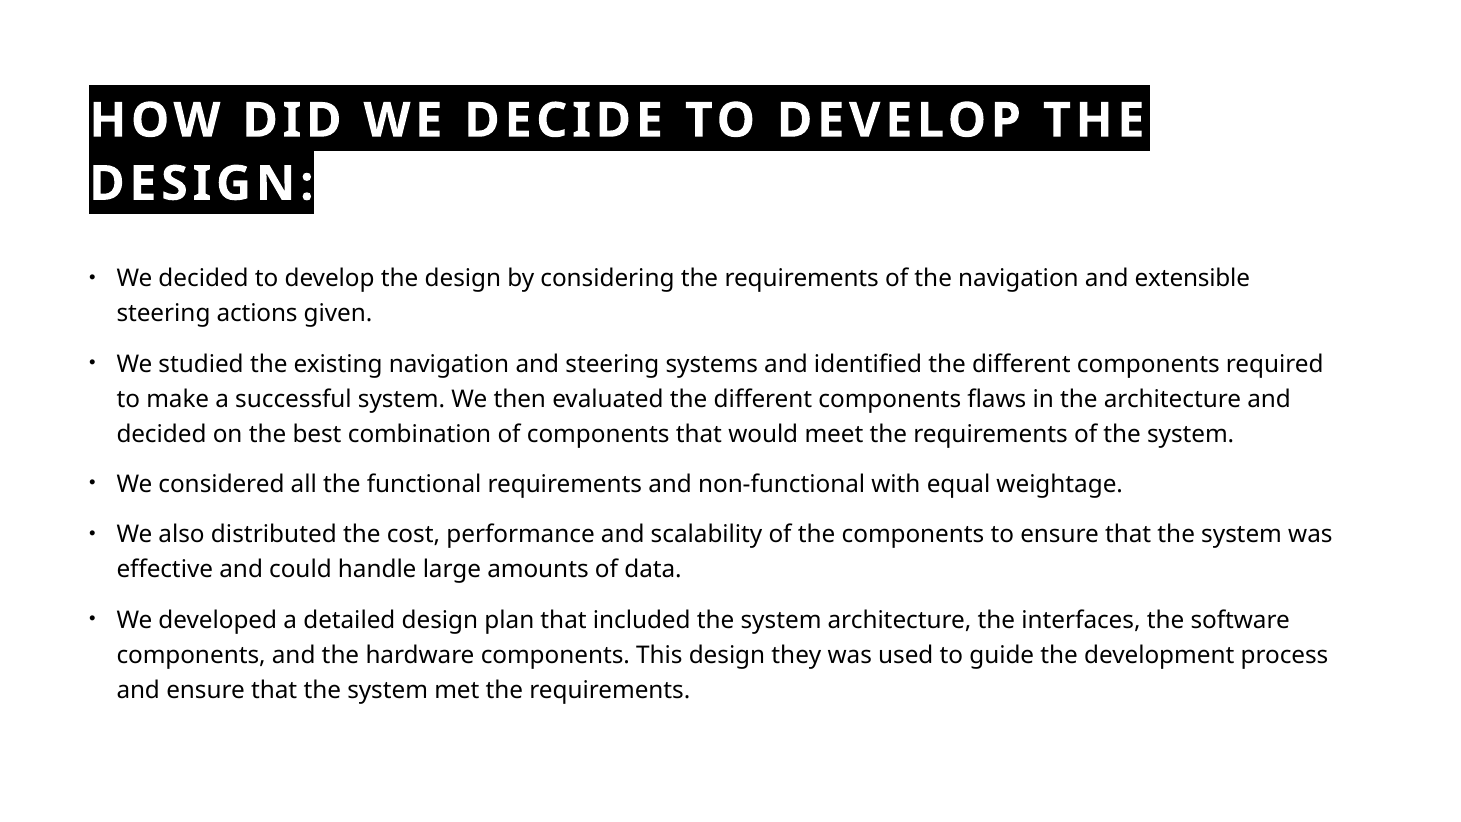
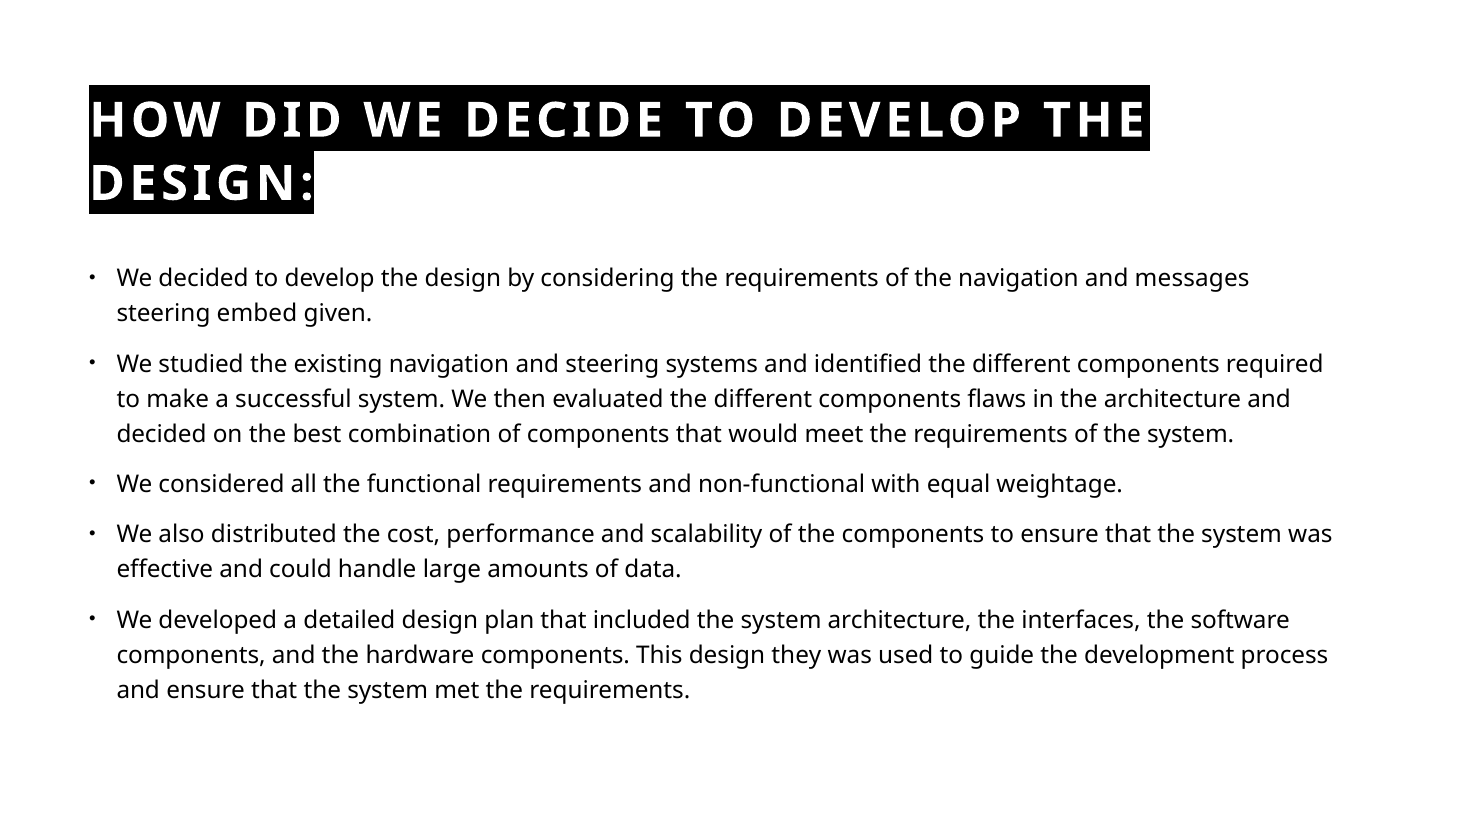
extensible: extensible -> messages
actions: actions -> embed
